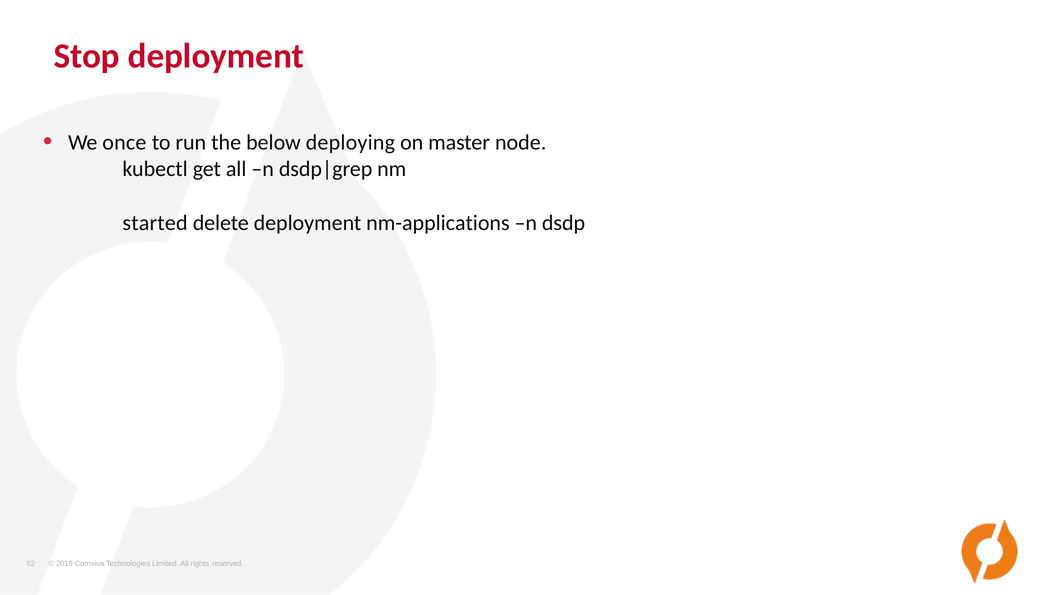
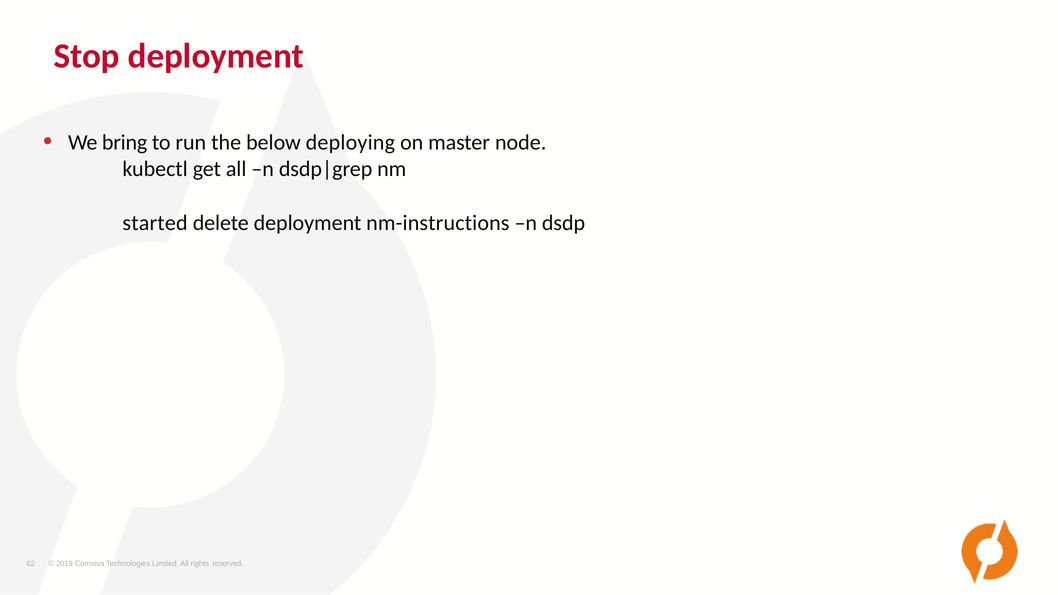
once: once -> bring
nm-applications: nm-applications -> nm-instructions
